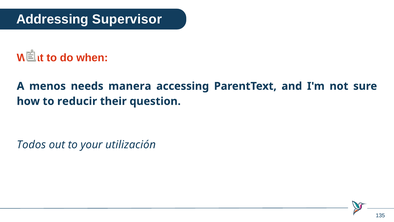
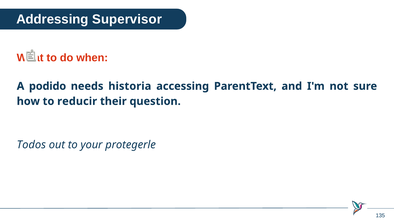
menos: menos -> podido
manera: manera -> historia
utilización: utilización -> protegerle
